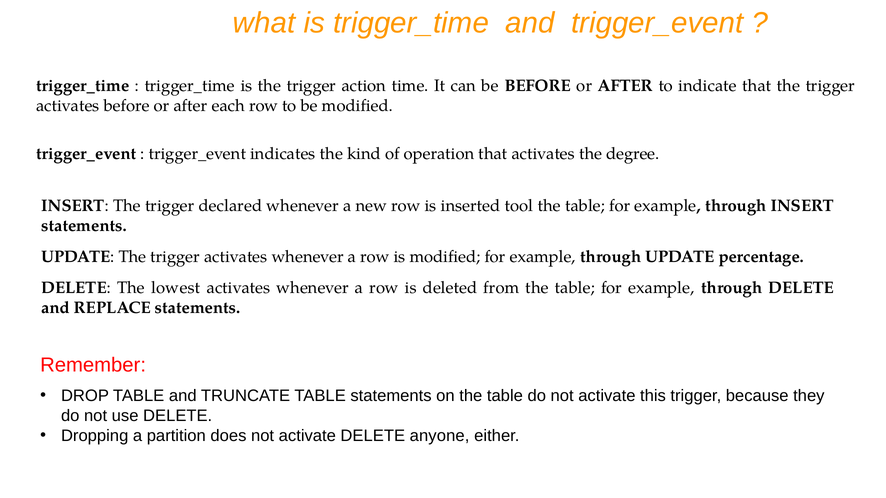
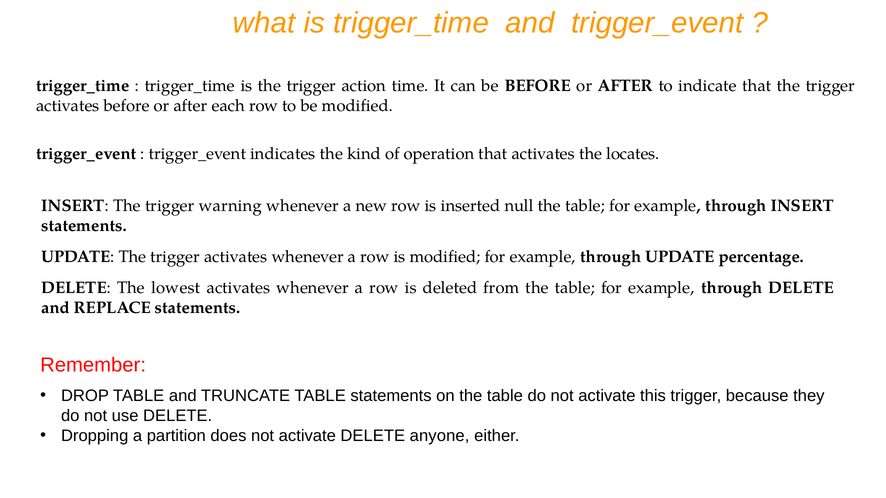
degree: degree -> locates
declared: declared -> warning
tool: tool -> null
